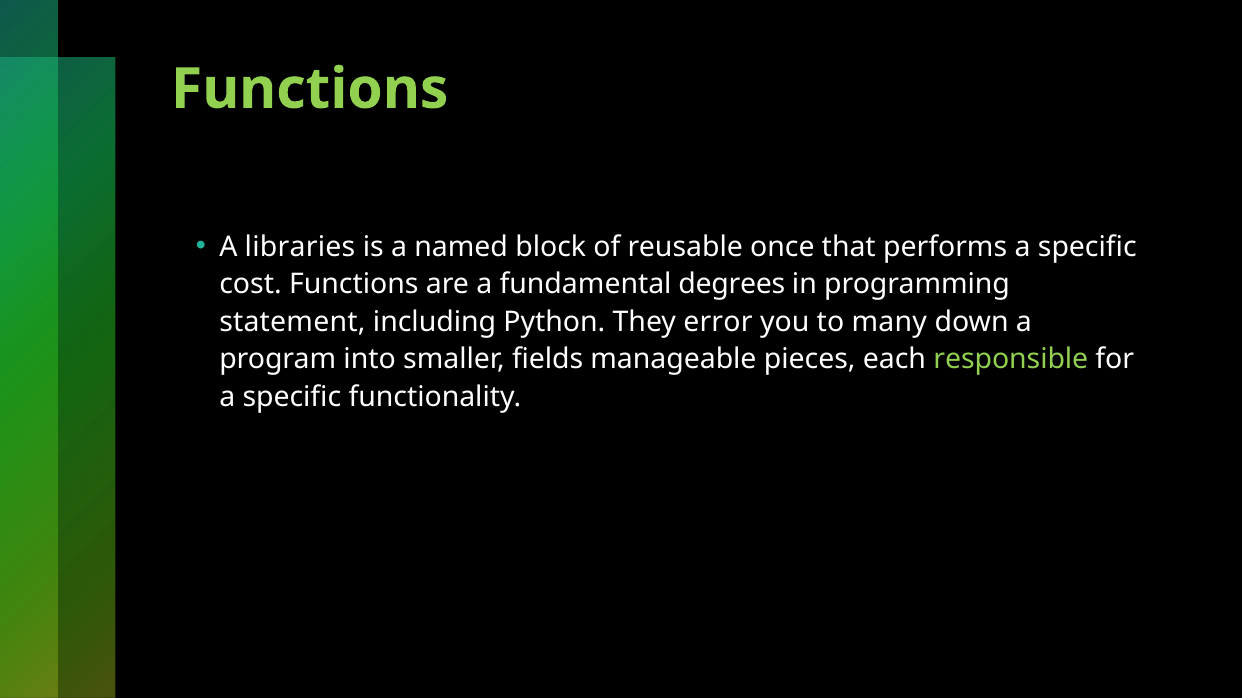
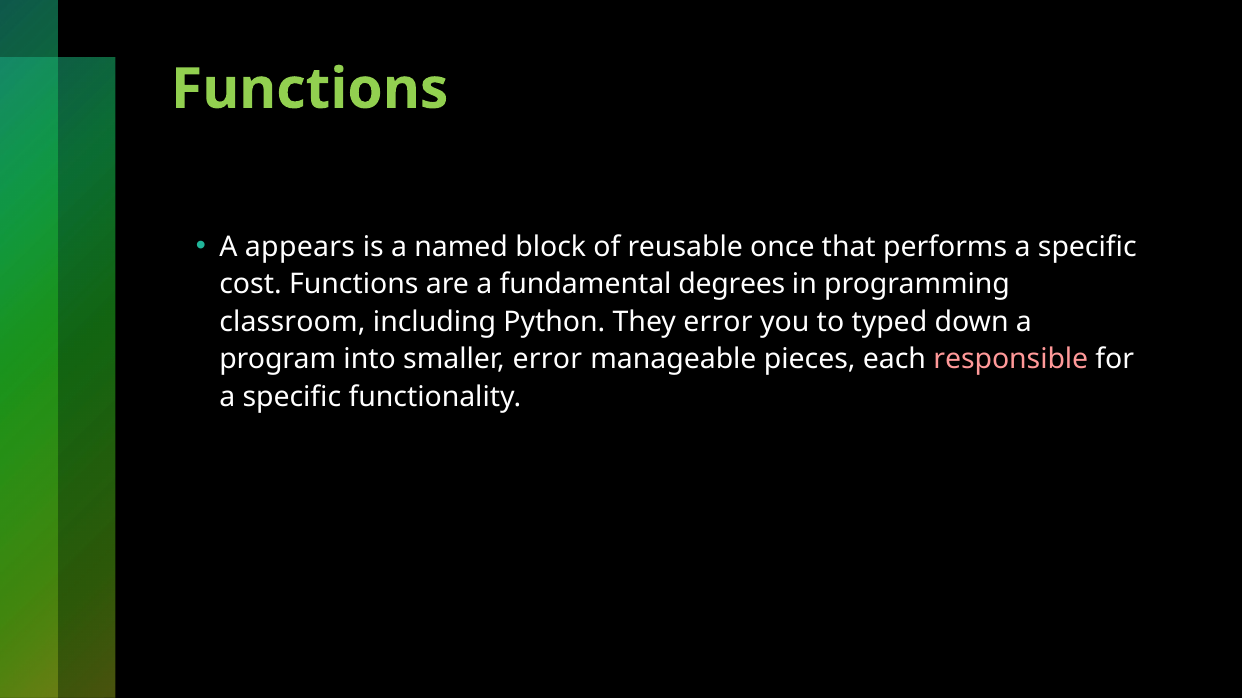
libraries: libraries -> appears
statement: statement -> classroom
many: many -> typed
smaller fields: fields -> error
responsible colour: light green -> pink
